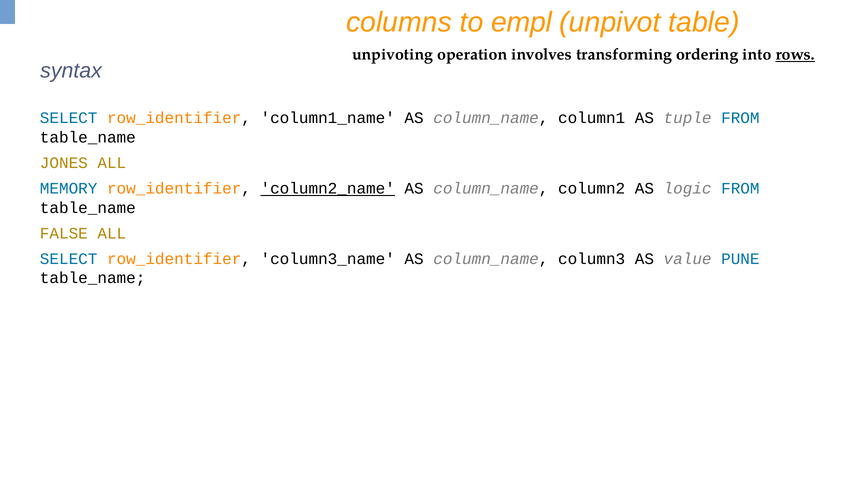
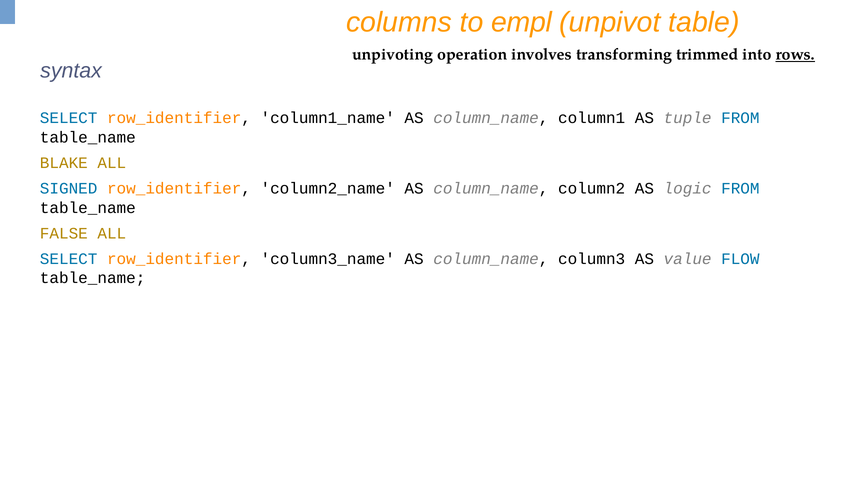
ordering: ordering -> trimmed
JONES: JONES -> BLAKE
MEMORY: MEMORY -> SIGNED
column2_name underline: present -> none
PUNE: PUNE -> FLOW
